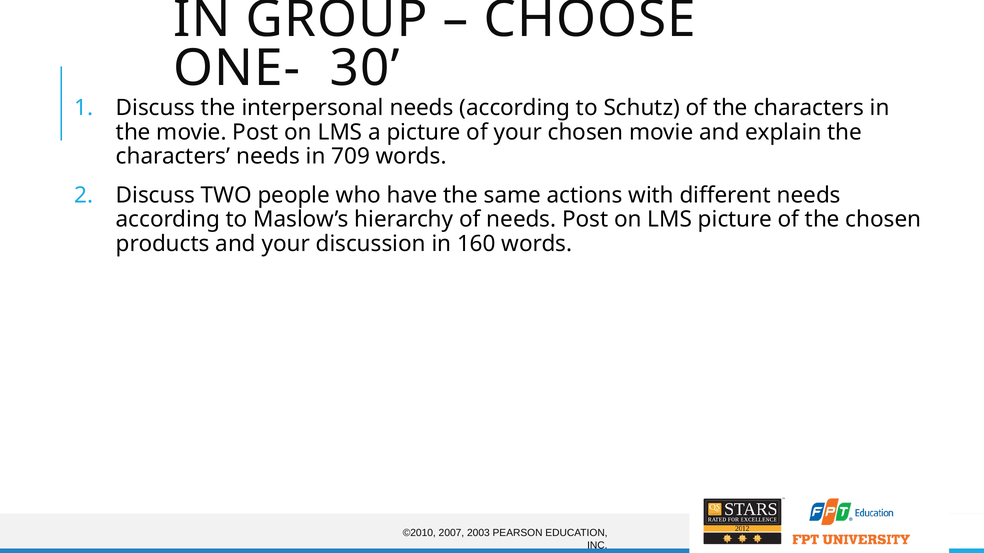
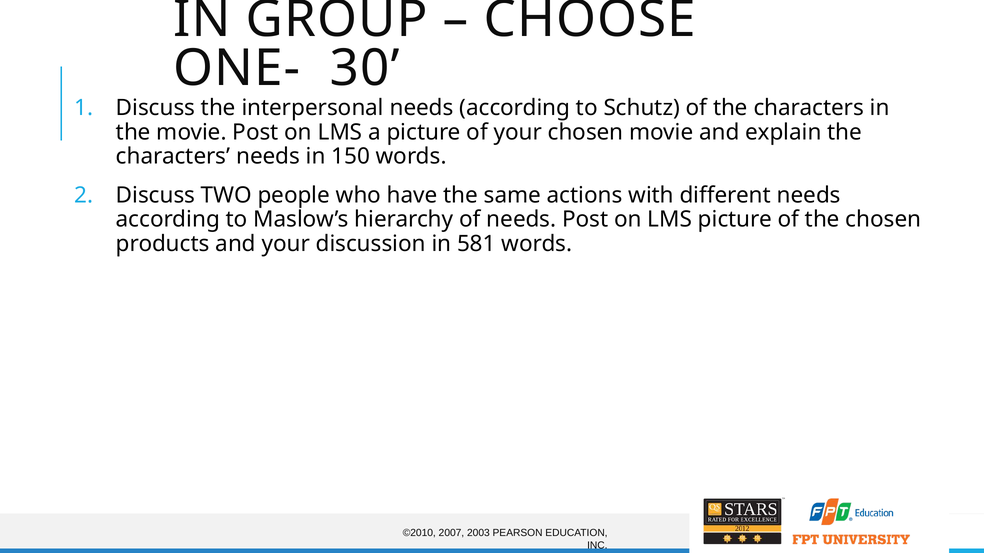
709: 709 -> 150
160: 160 -> 581
